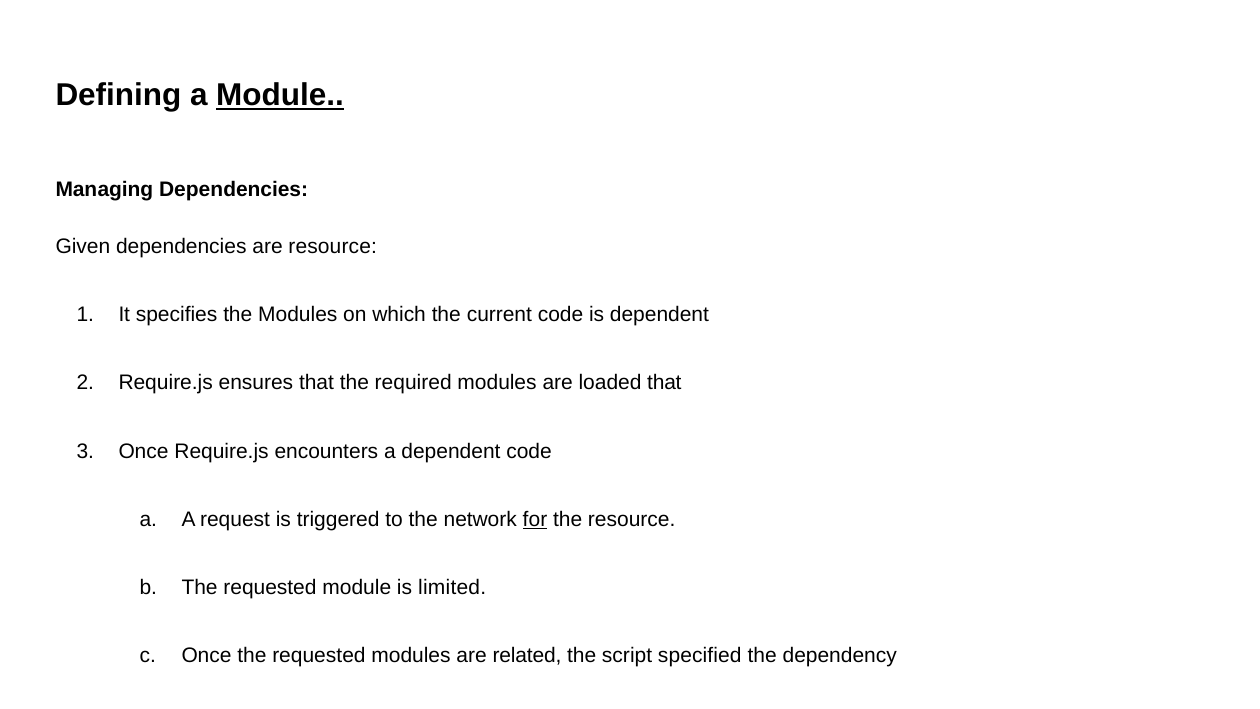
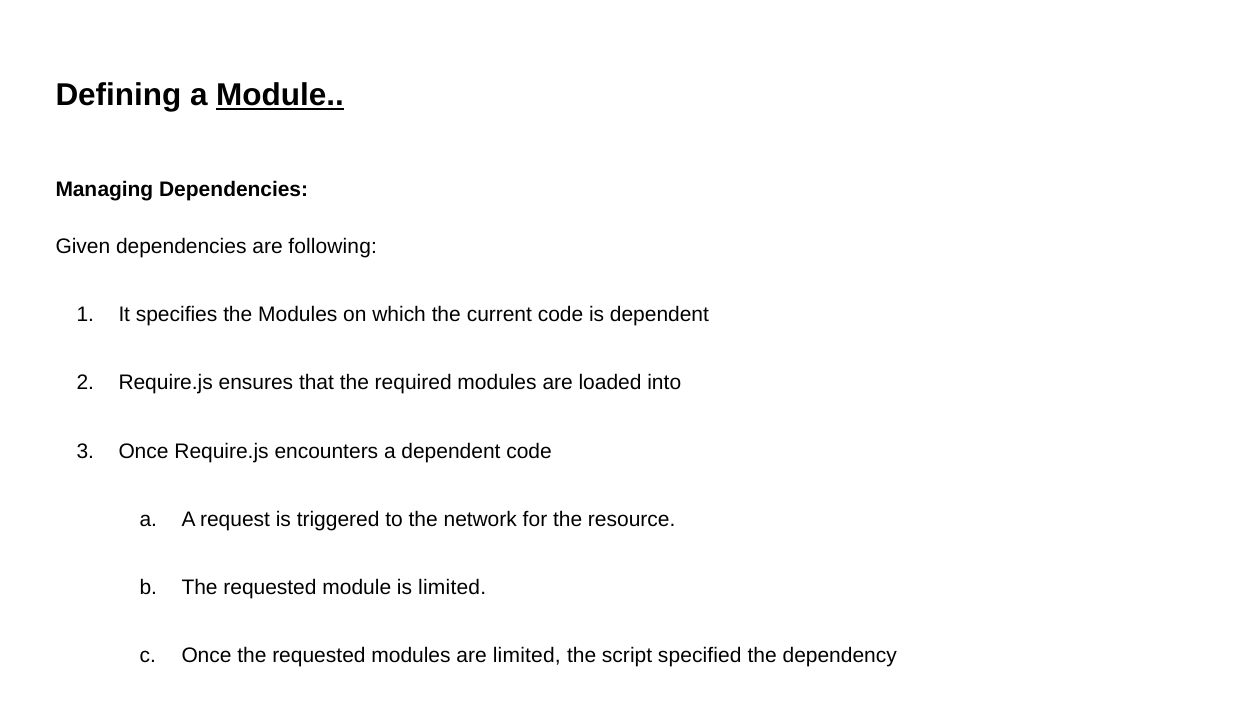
are resource: resource -> following
loaded that: that -> into
for underline: present -> none
are related: related -> limited
